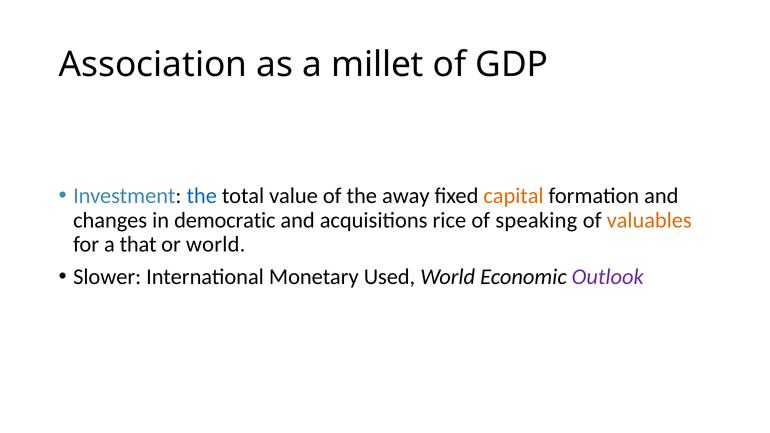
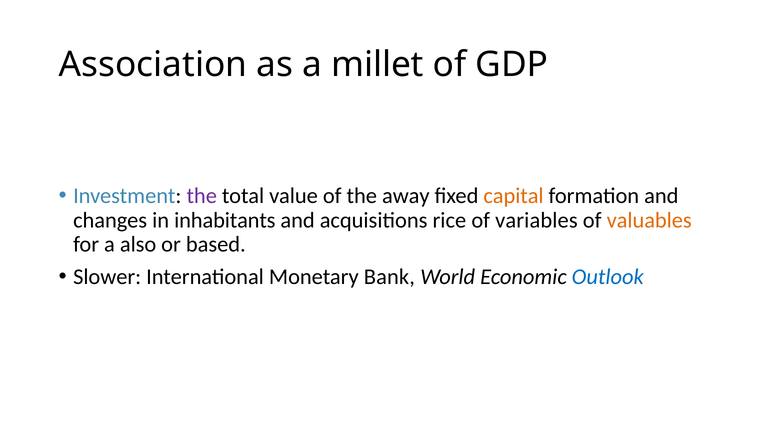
the at (202, 196) colour: blue -> purple
democratic: democratic -> inhabitants
speaking: speaking -> variables
that: that -> also
or world: world -> based
Used: Used -> Bank
Outlook colour: purple -> blue
